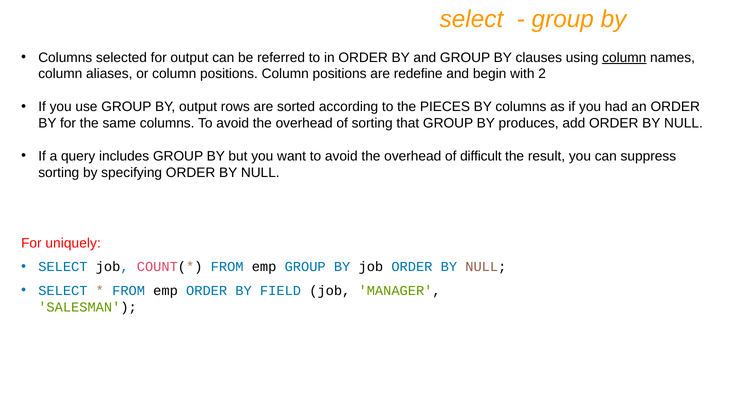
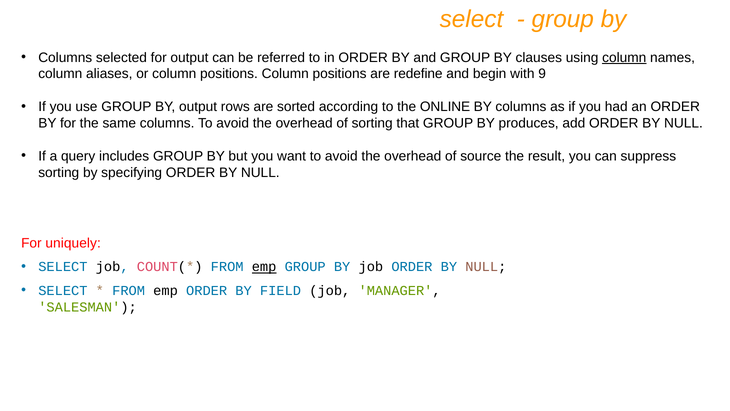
2: 2 -> 9
PIECES: PIECES -> ONLINE
difficult: difficult -> source
emp at (264, 267) underline: none -> present
